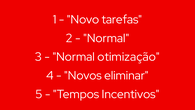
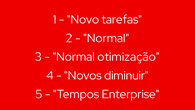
eliminar: eliminar -> diminuir
Incentivos: Incentivos -> Enterprise
